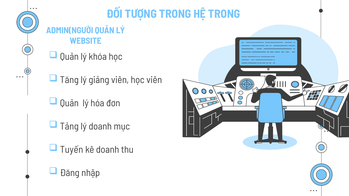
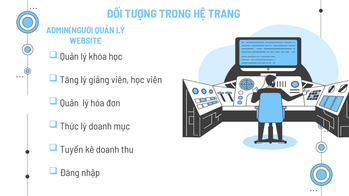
HỆ TRONG: TRONG -> TRANG
Tảng: Tảng -> Thức
